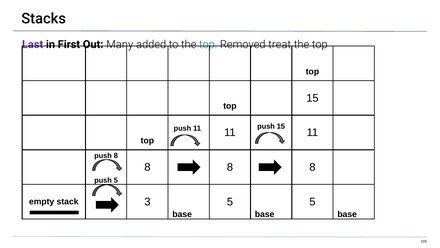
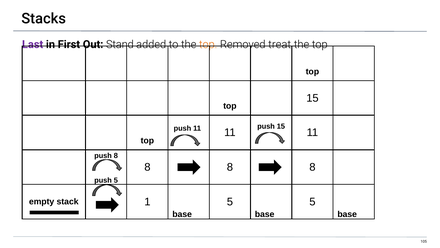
Many: Many -> Stand
top at (208, 44) colour: blue -> orange
3: 3 -> 1
